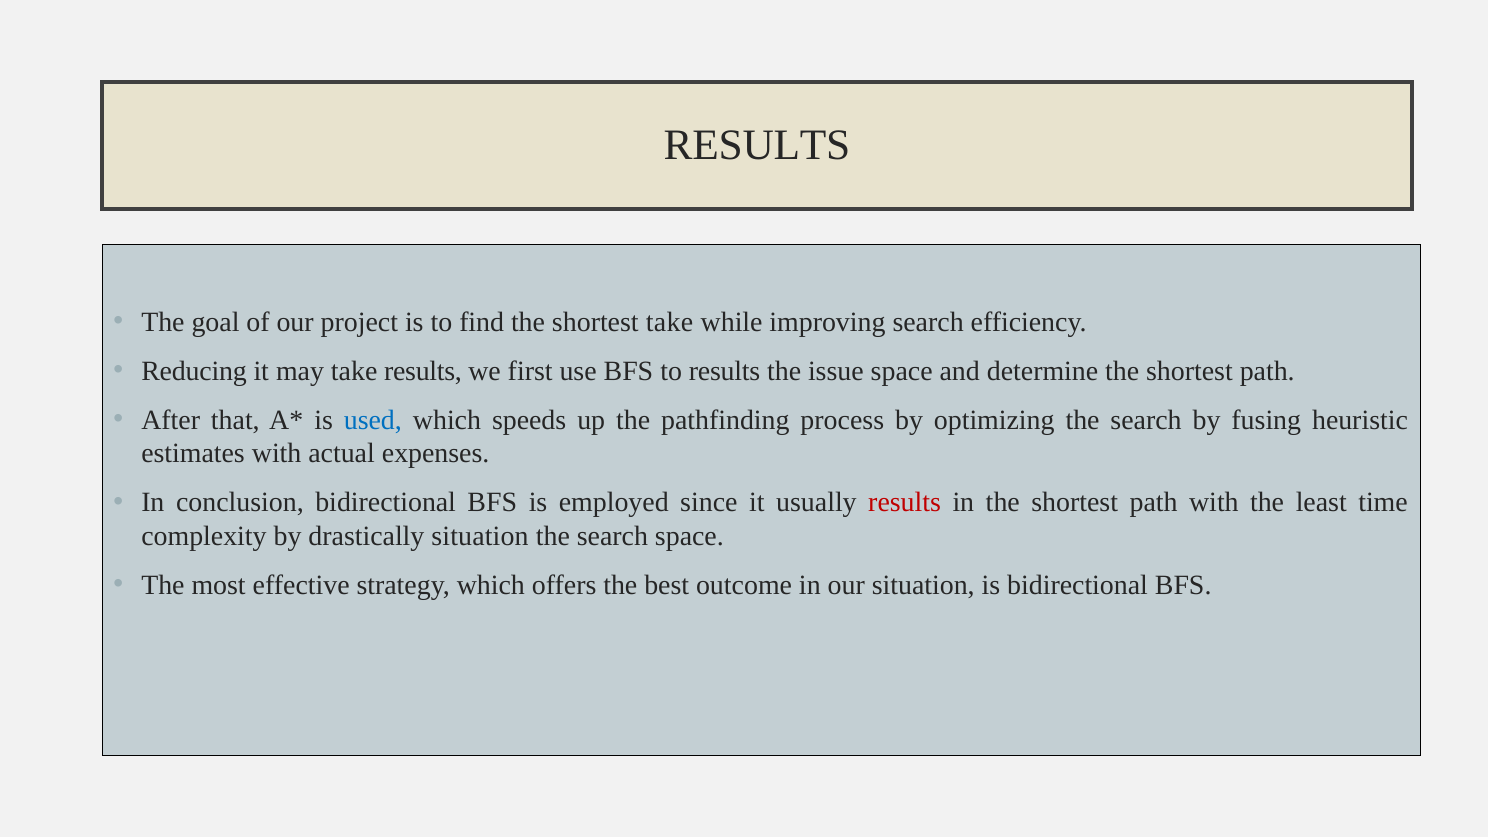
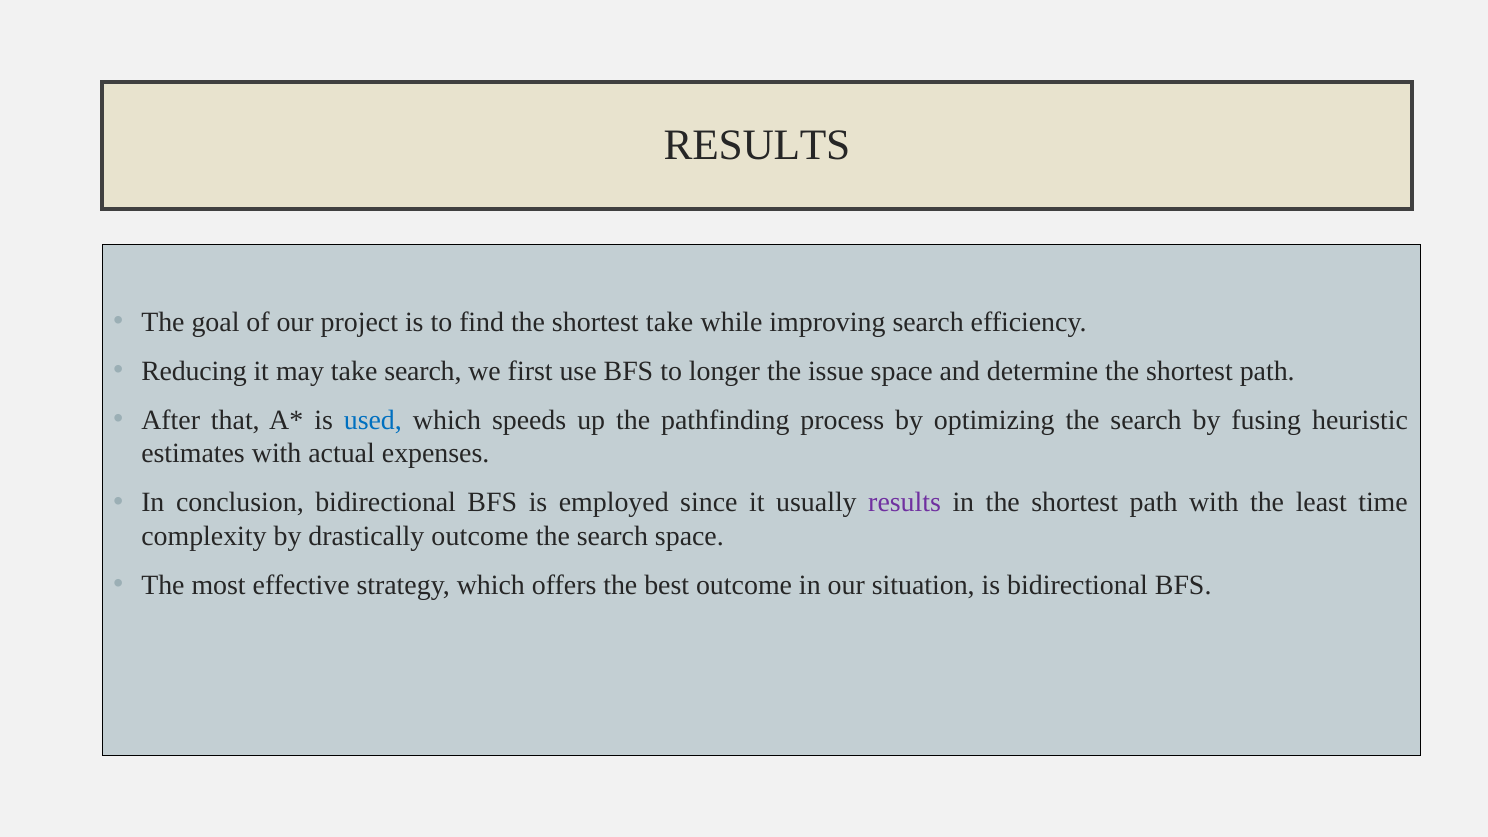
take results: results -> search
to results: results -> longer
results at (905, 502) colour: red -> purple
drastically situation: situation -> outcome
